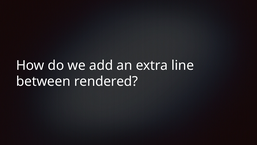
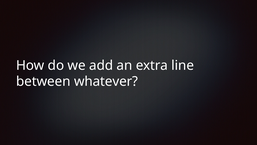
rendered: rendered -> whatever
